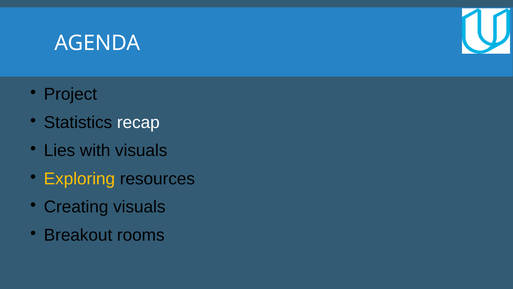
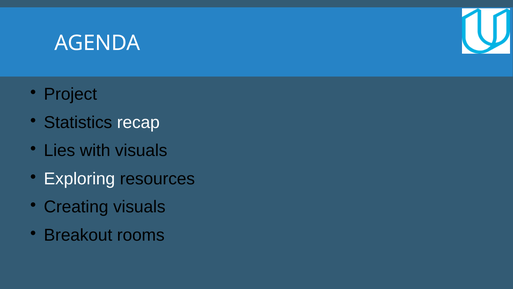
Exploring colour: yellow -> white
